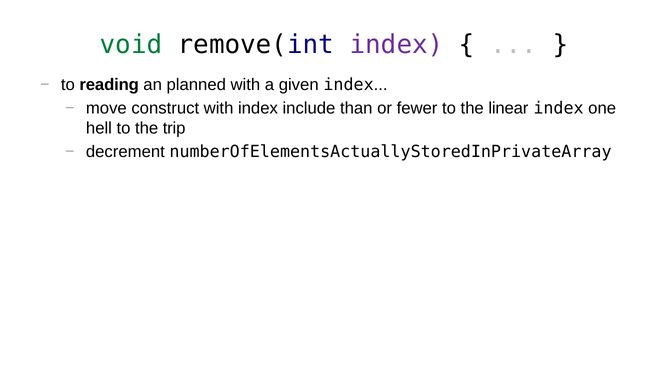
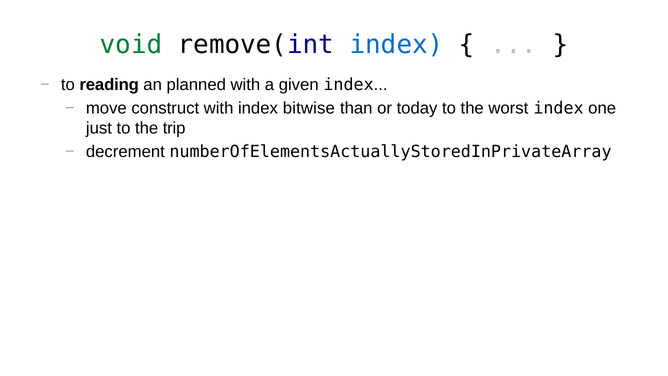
index at (397, 45) colour: purple -> blue
include: include -> bitwise
fewer: fewer -> today
linear: linear -> worst
hell: hell -> just
